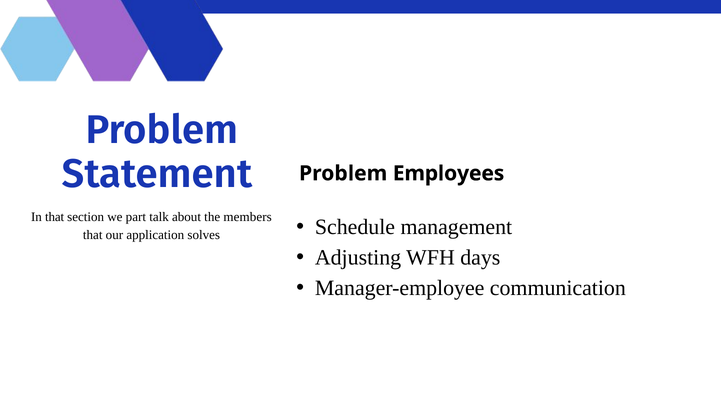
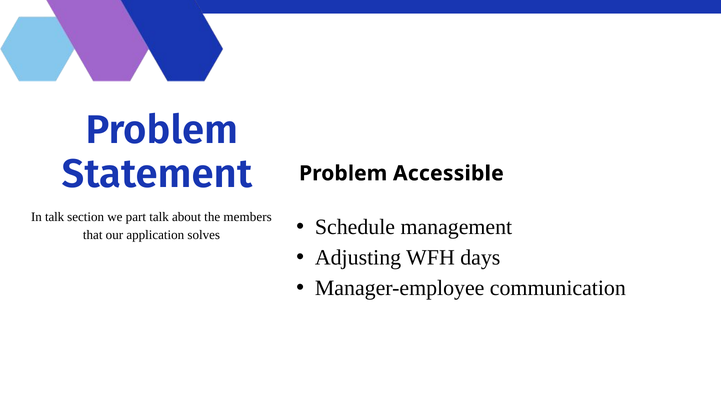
Employees: Employees -> Accessible
In that: that -> talk
